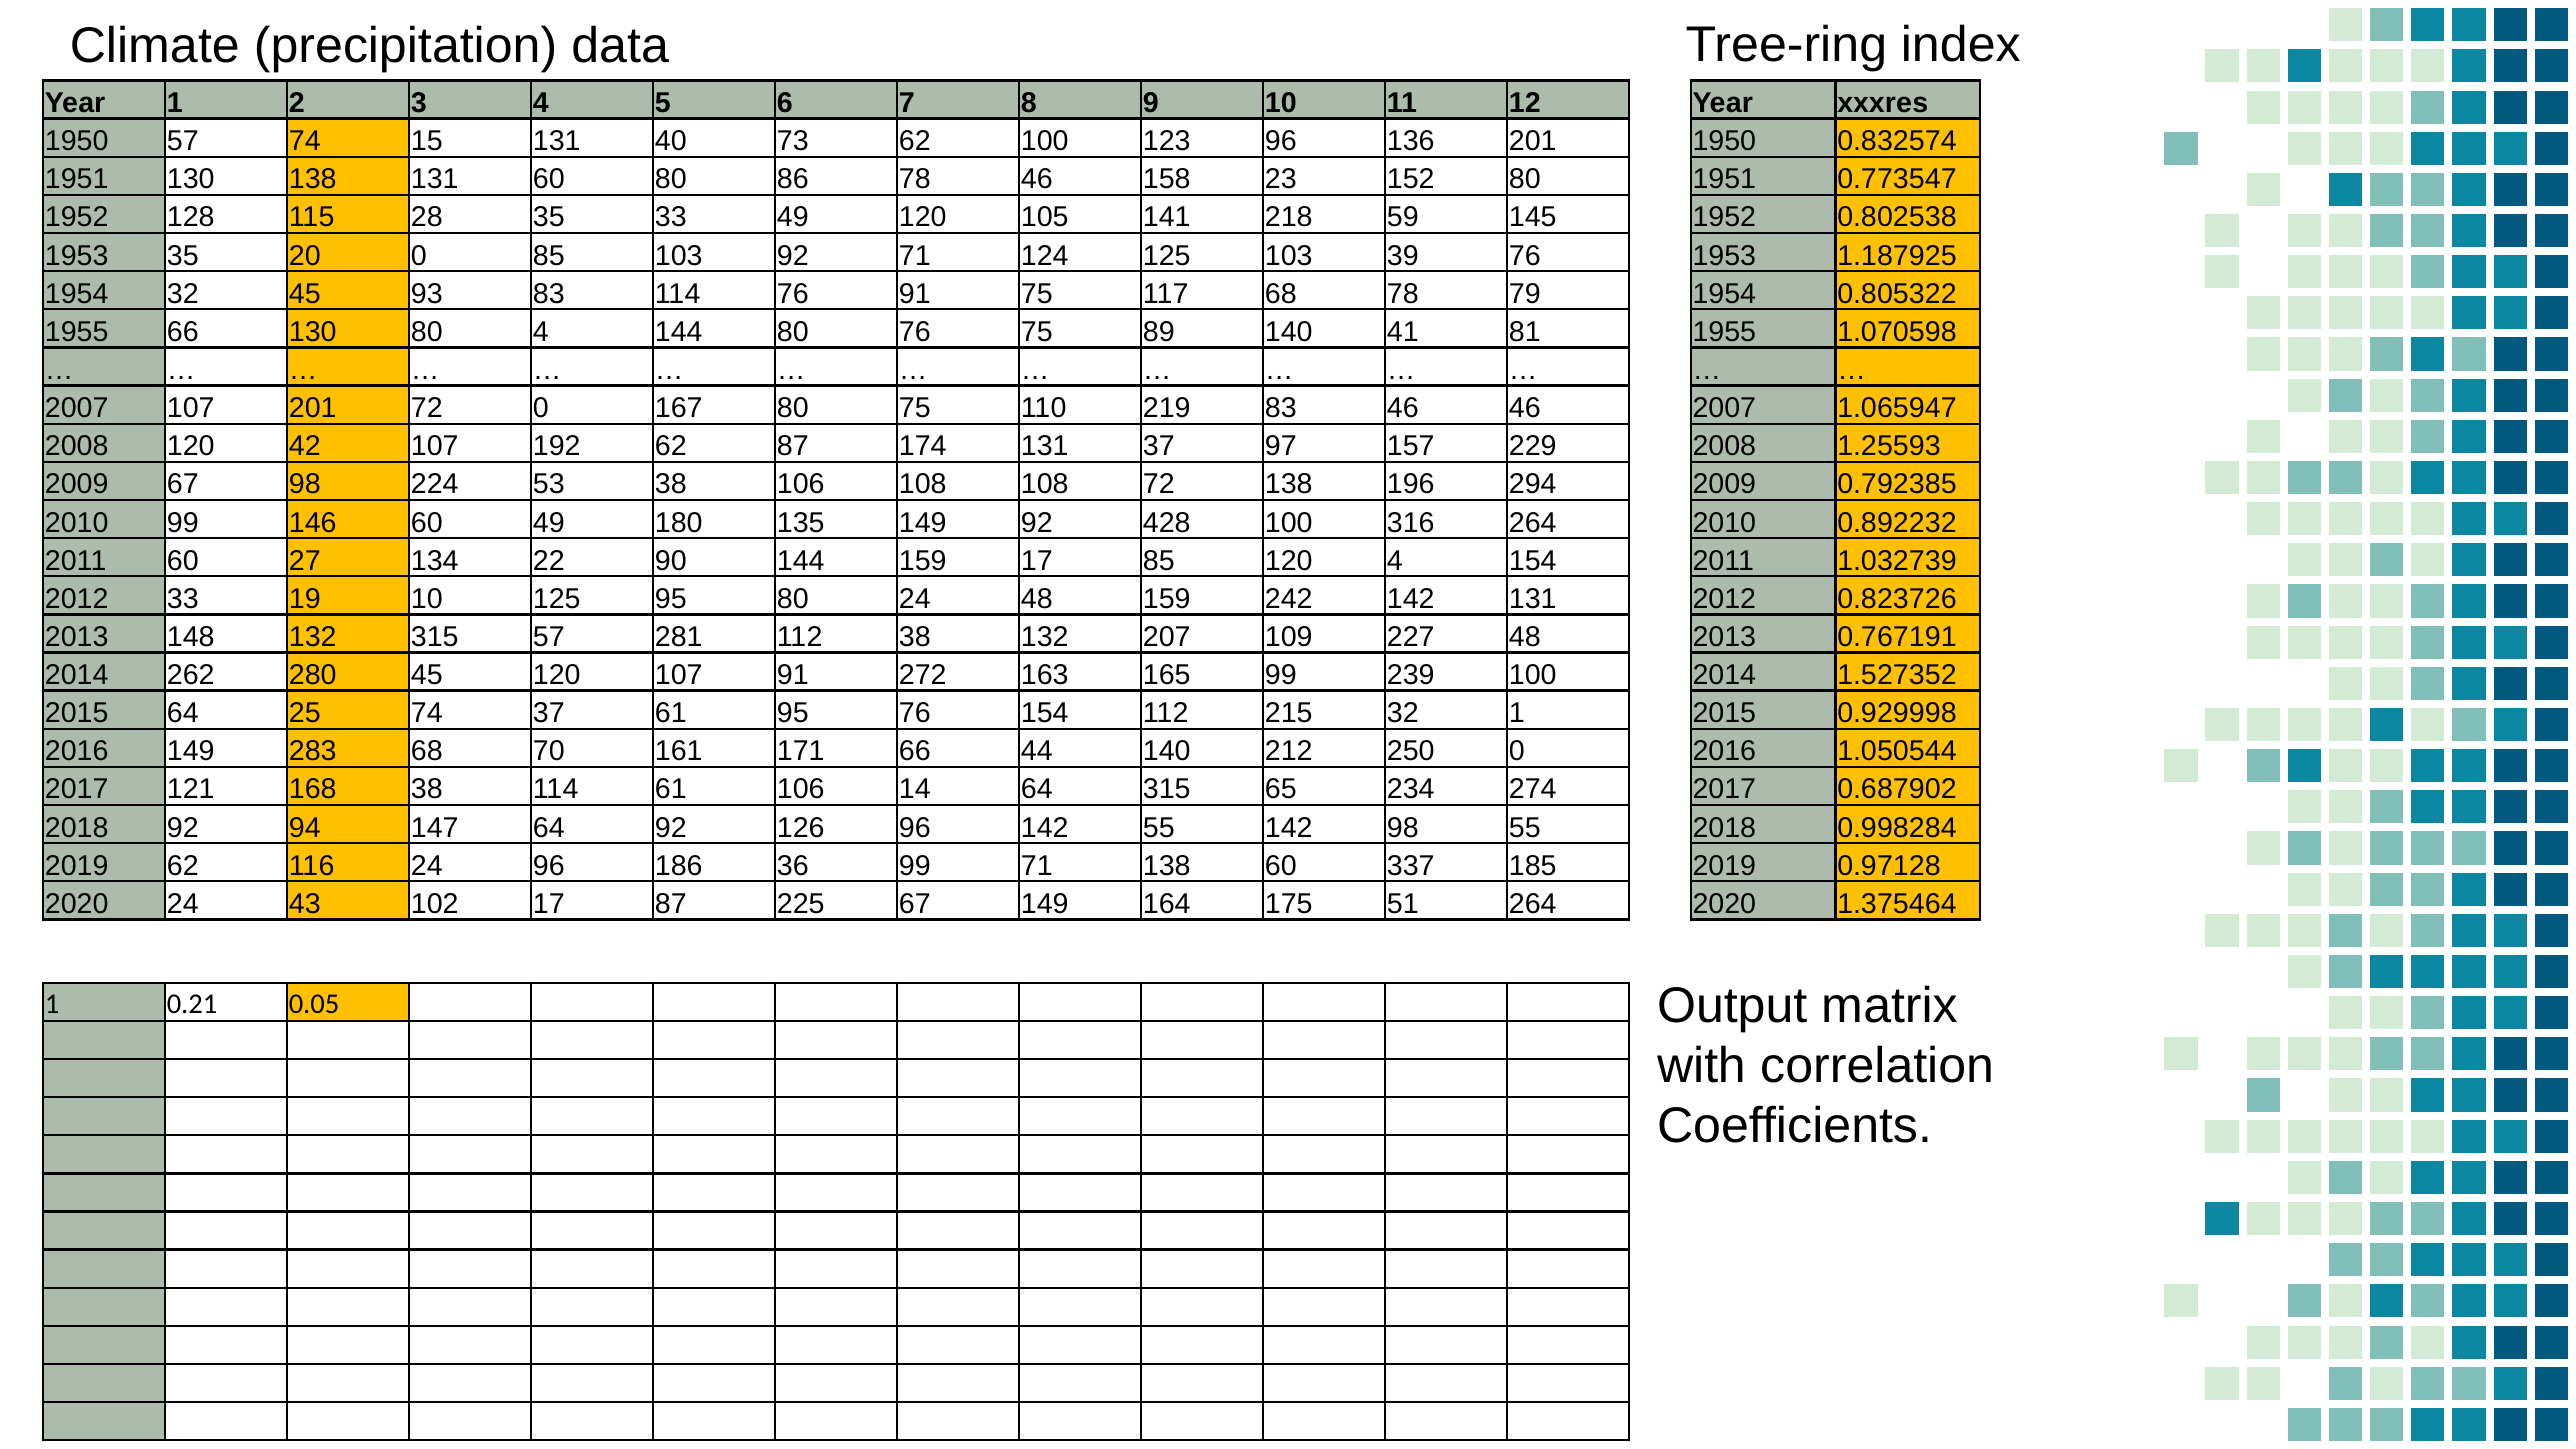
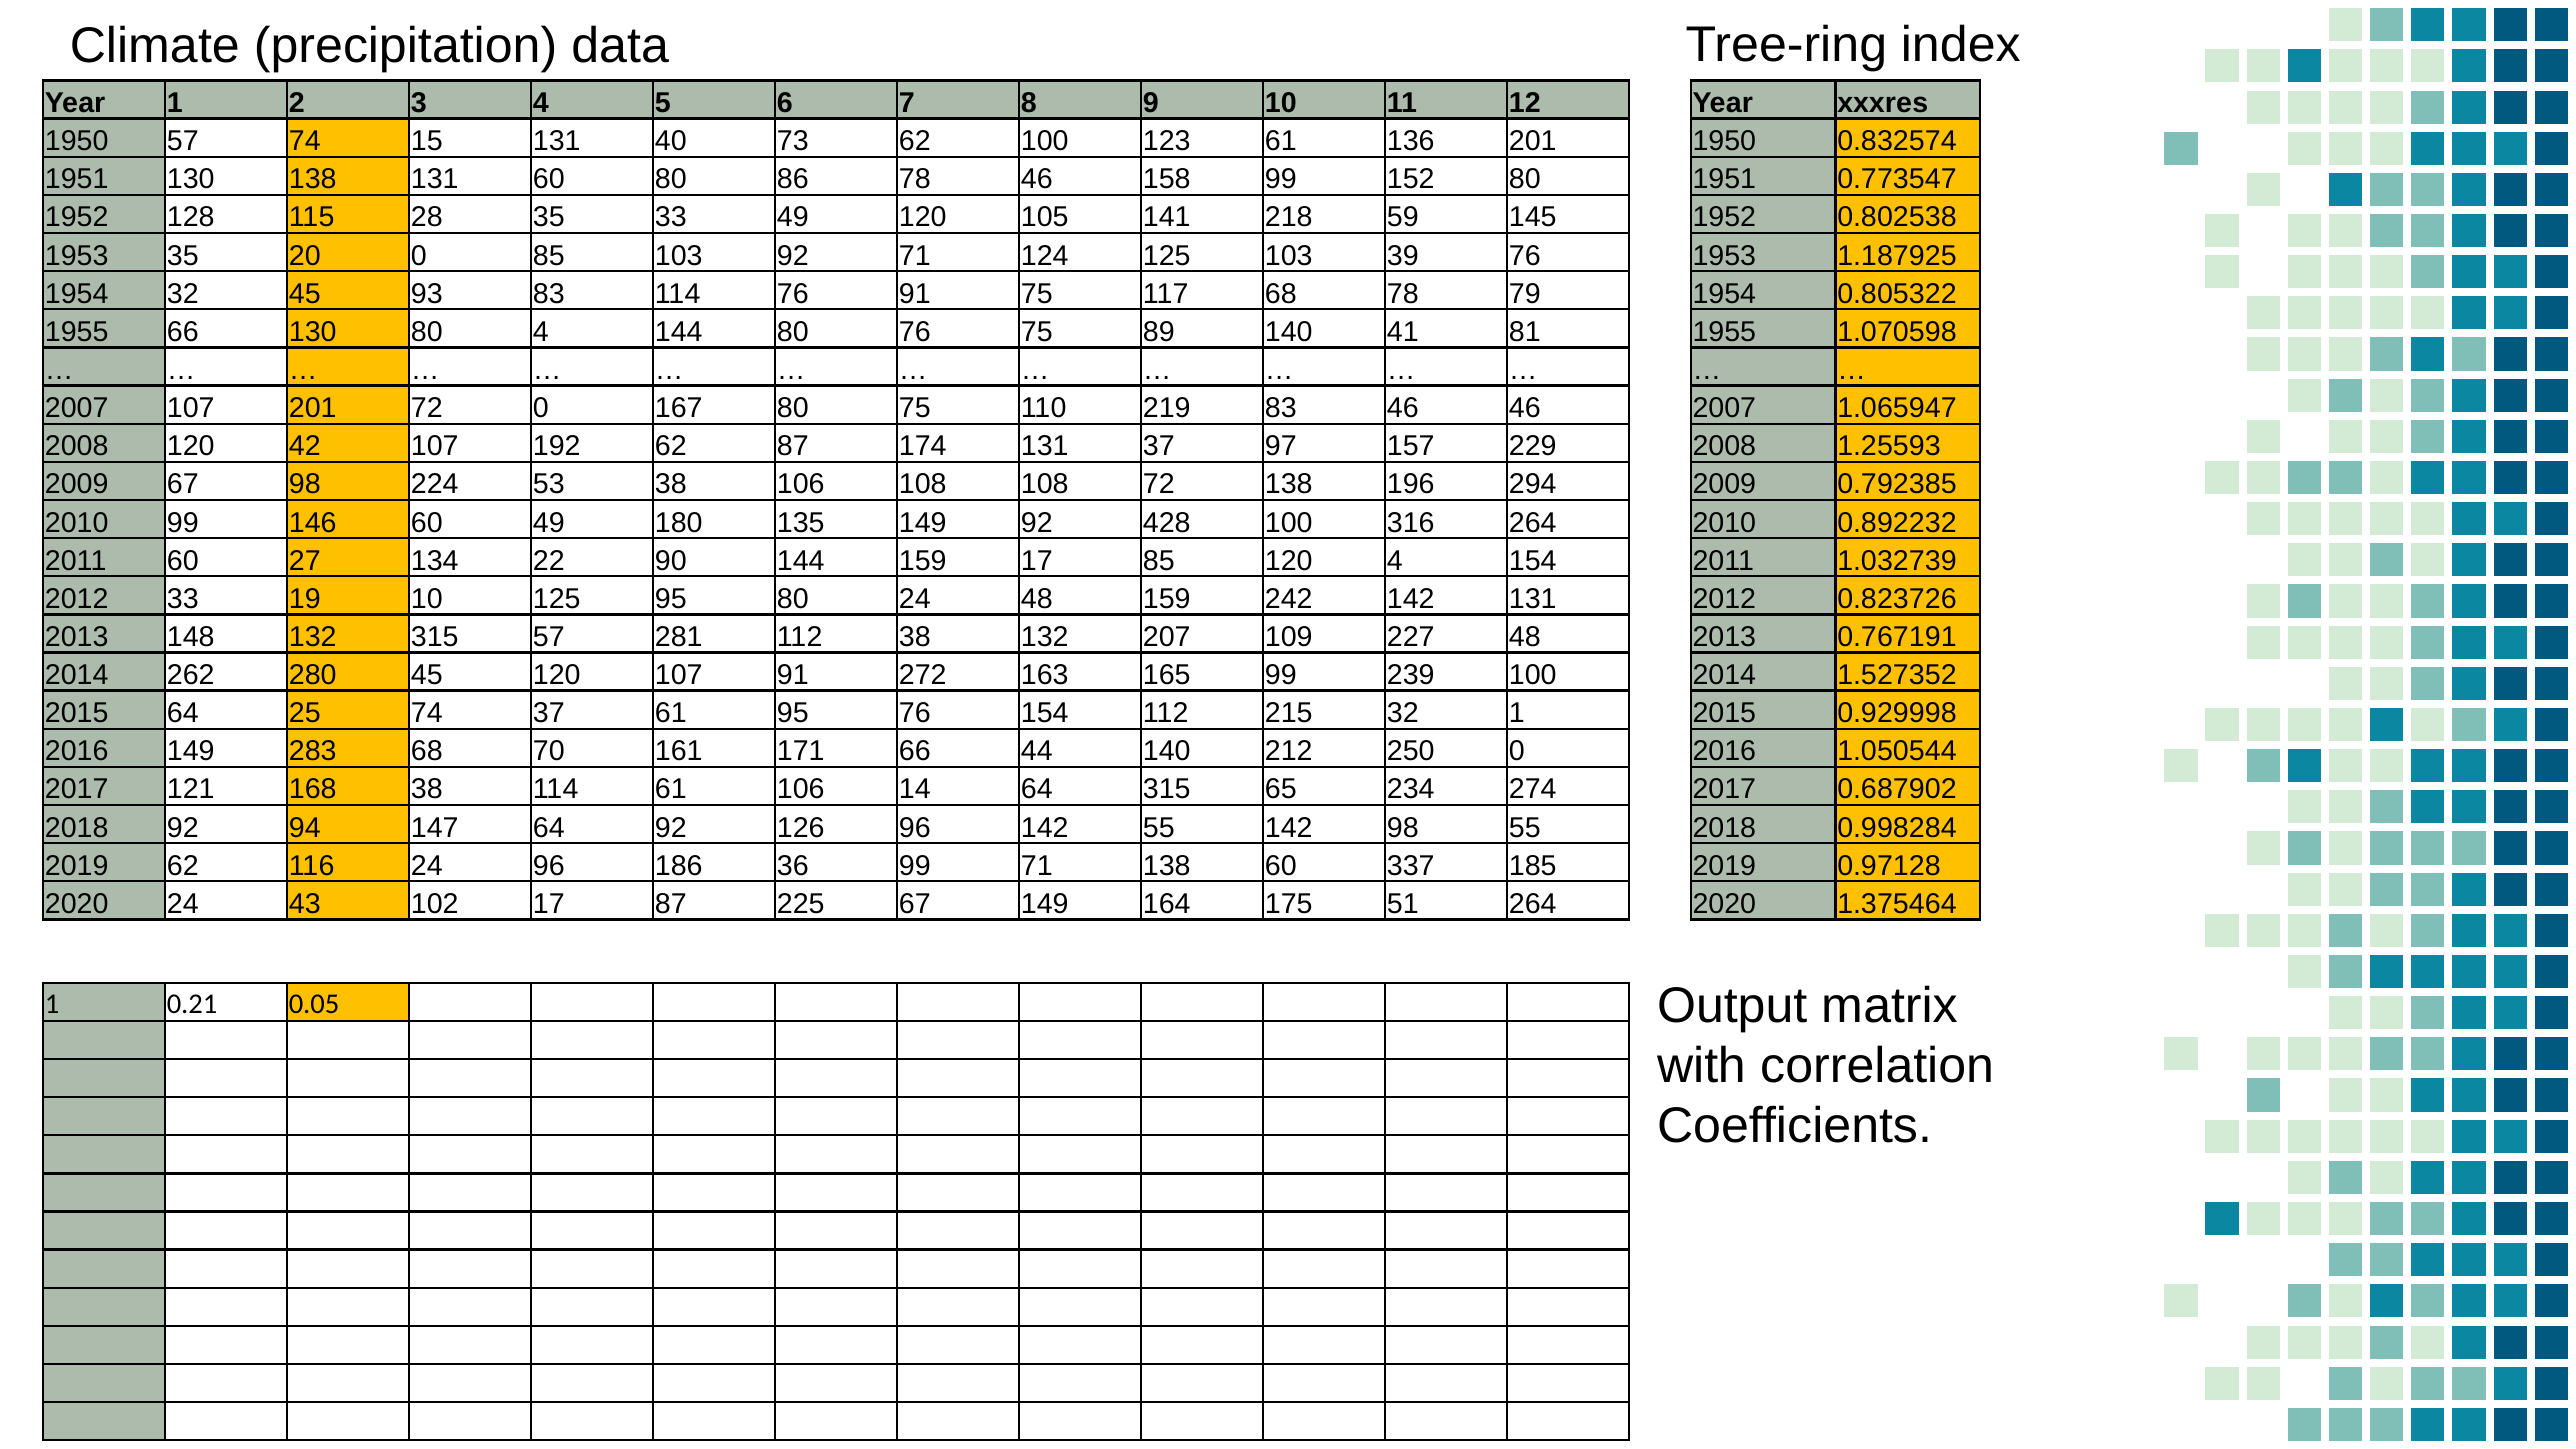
123 96: 96 -> 61
158 23: 23 -> 99
